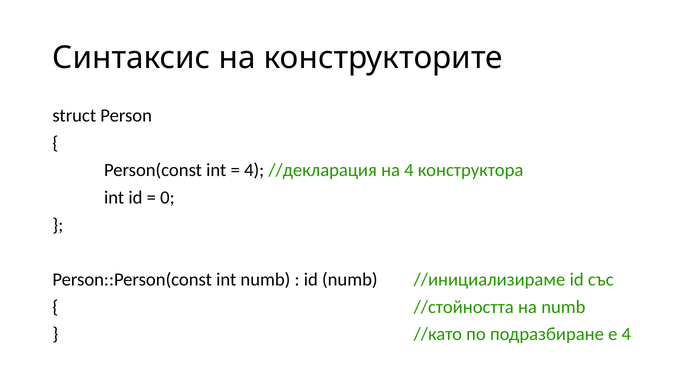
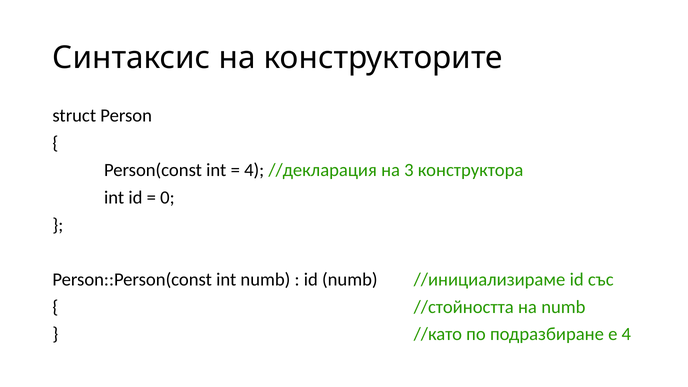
на 4: 4 -> 3
